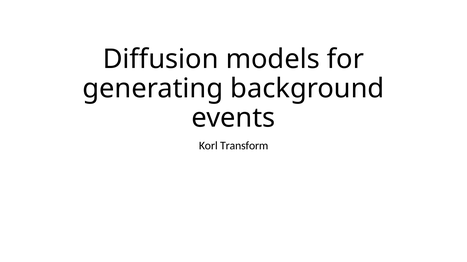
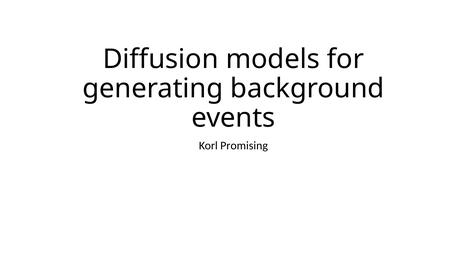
Transform: Transform -> Promising
